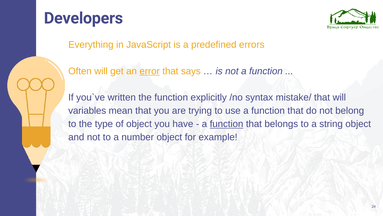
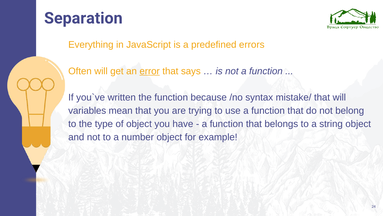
Developers: Developers -> Separation
explicitly: explicitly -> because
function at (227, 124) underline: present -> none
